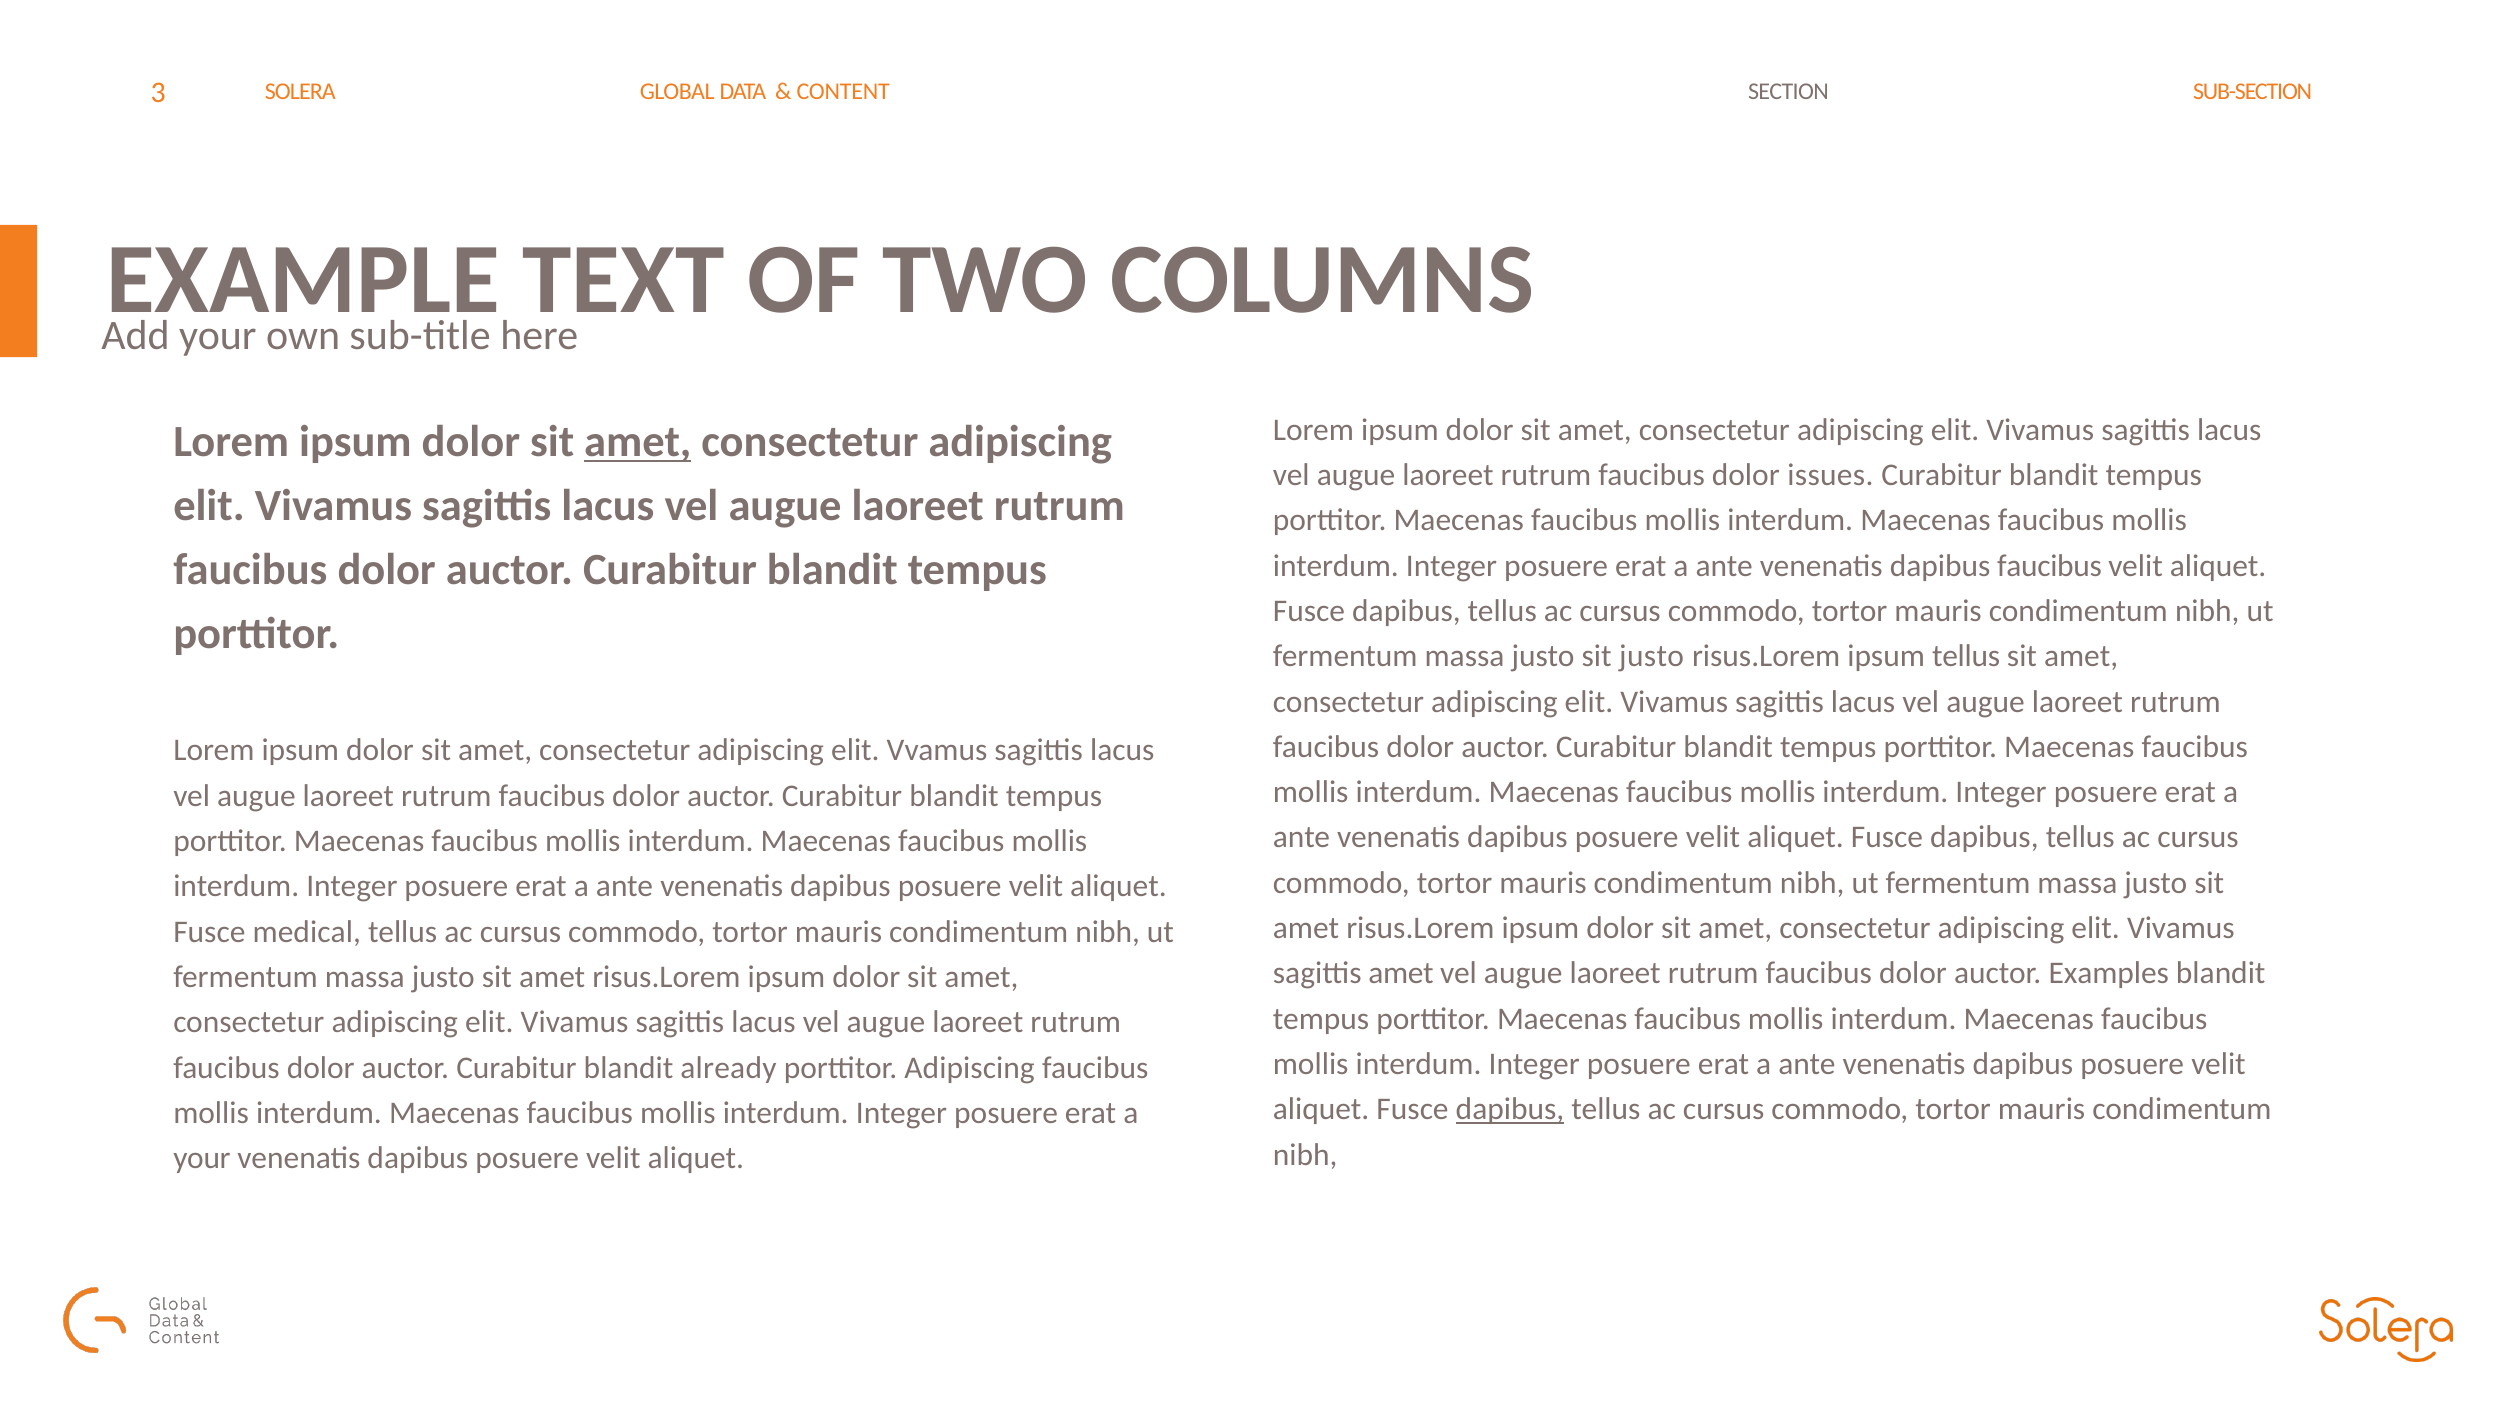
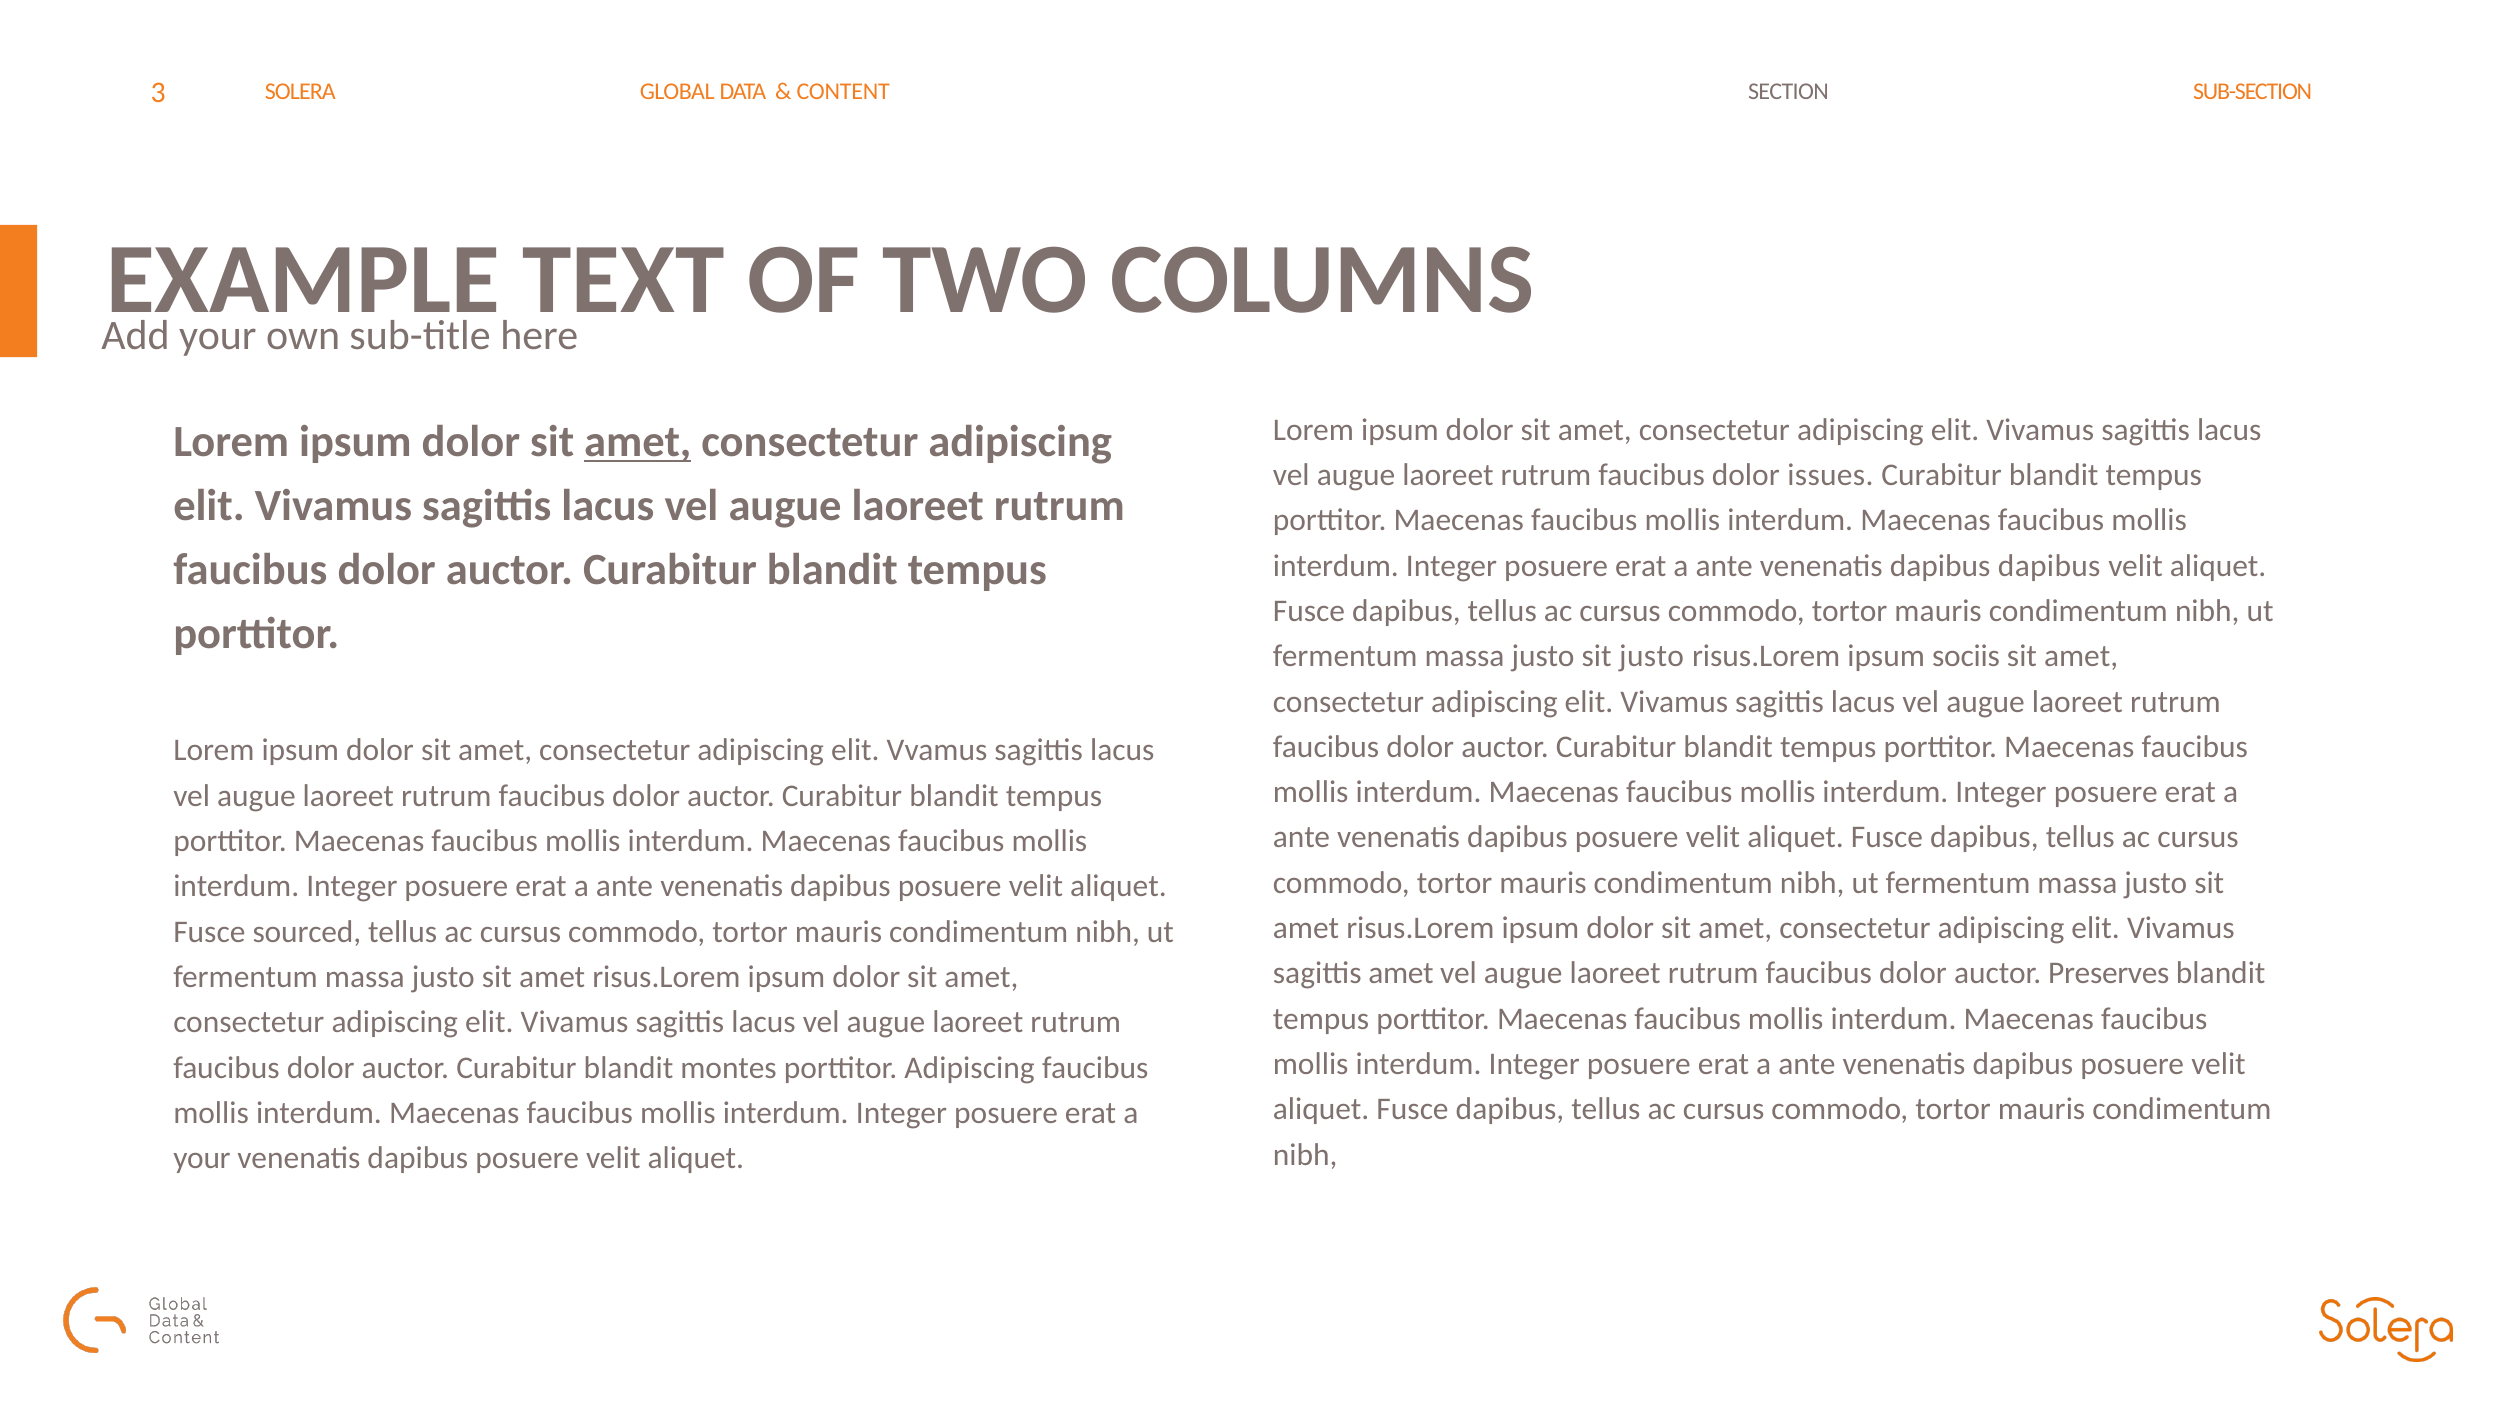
dapibus faucibus: faucibus -> dapibus
ipsum tellus: tellus -> sociis
medical: medical -> sourced
Examples: Examples -> Preserves
already: already -> montes
dapibus at (1510, 1109) underline: present -> none
